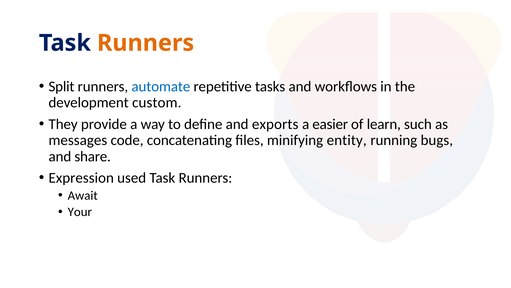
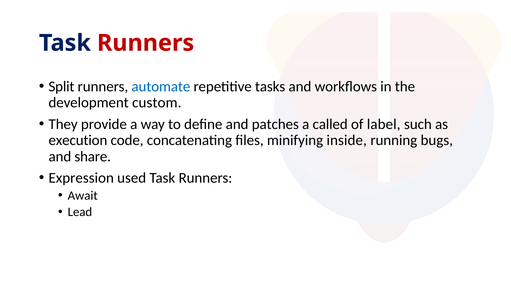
Runners at (146, 43) colour: orange -> red
exports: exports -> patches
easier: easier -> called
learn: learn -> label
messages: messages -> execution
entity: entity -> inside
Your: Your -> Lead
